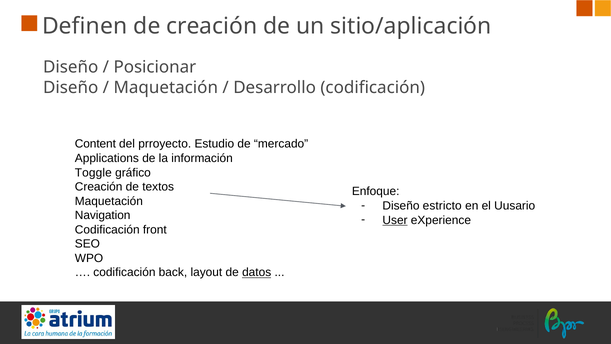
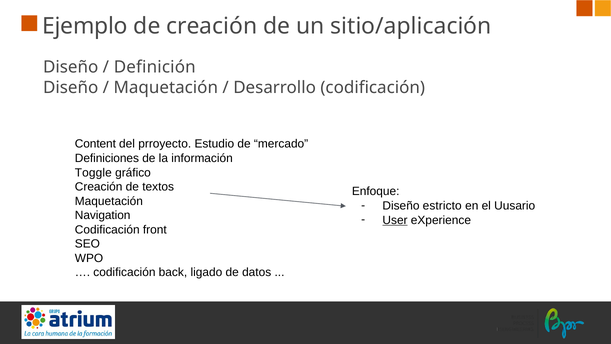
Definen: Definen -> Ejemplo
Posicionar: Posicionar -> Definición
Applications: Applications -> Definiciones
layout: layout -> ligado
datos underline: present -> none
